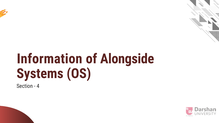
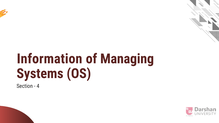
Alongside: Alongside -> Managing
